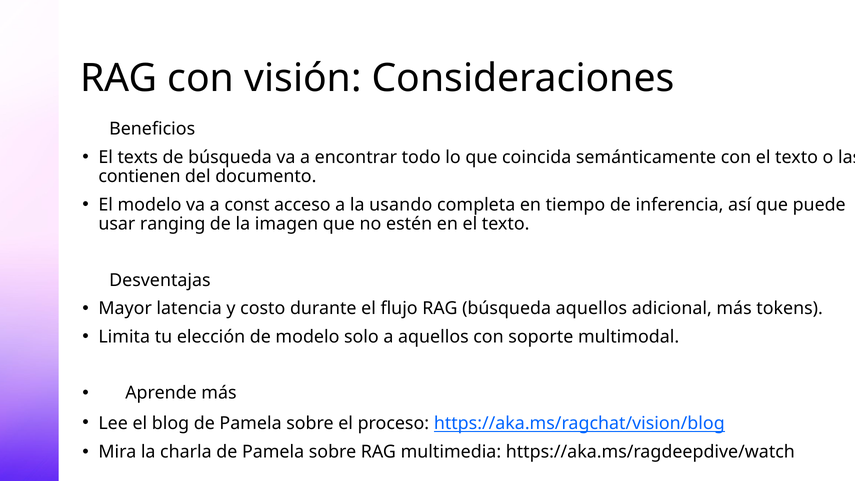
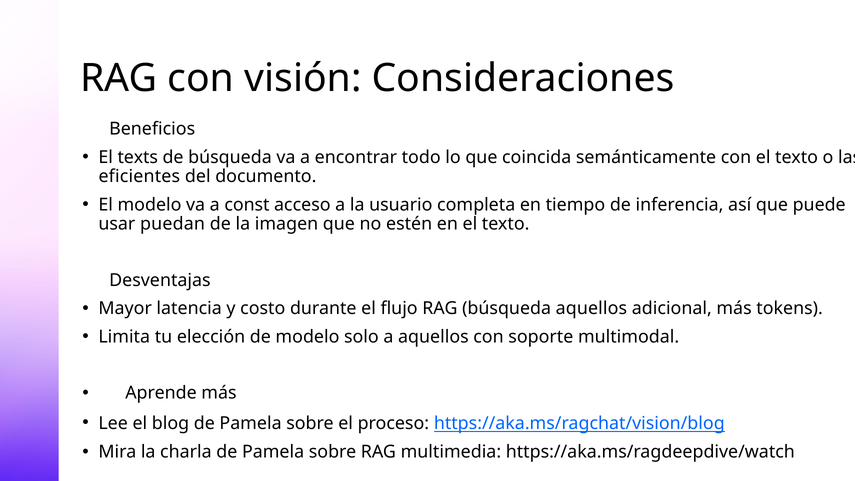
contienen: contienen -> eficientes
usando: usando -> usuario
ranging: ranging -> puedan
